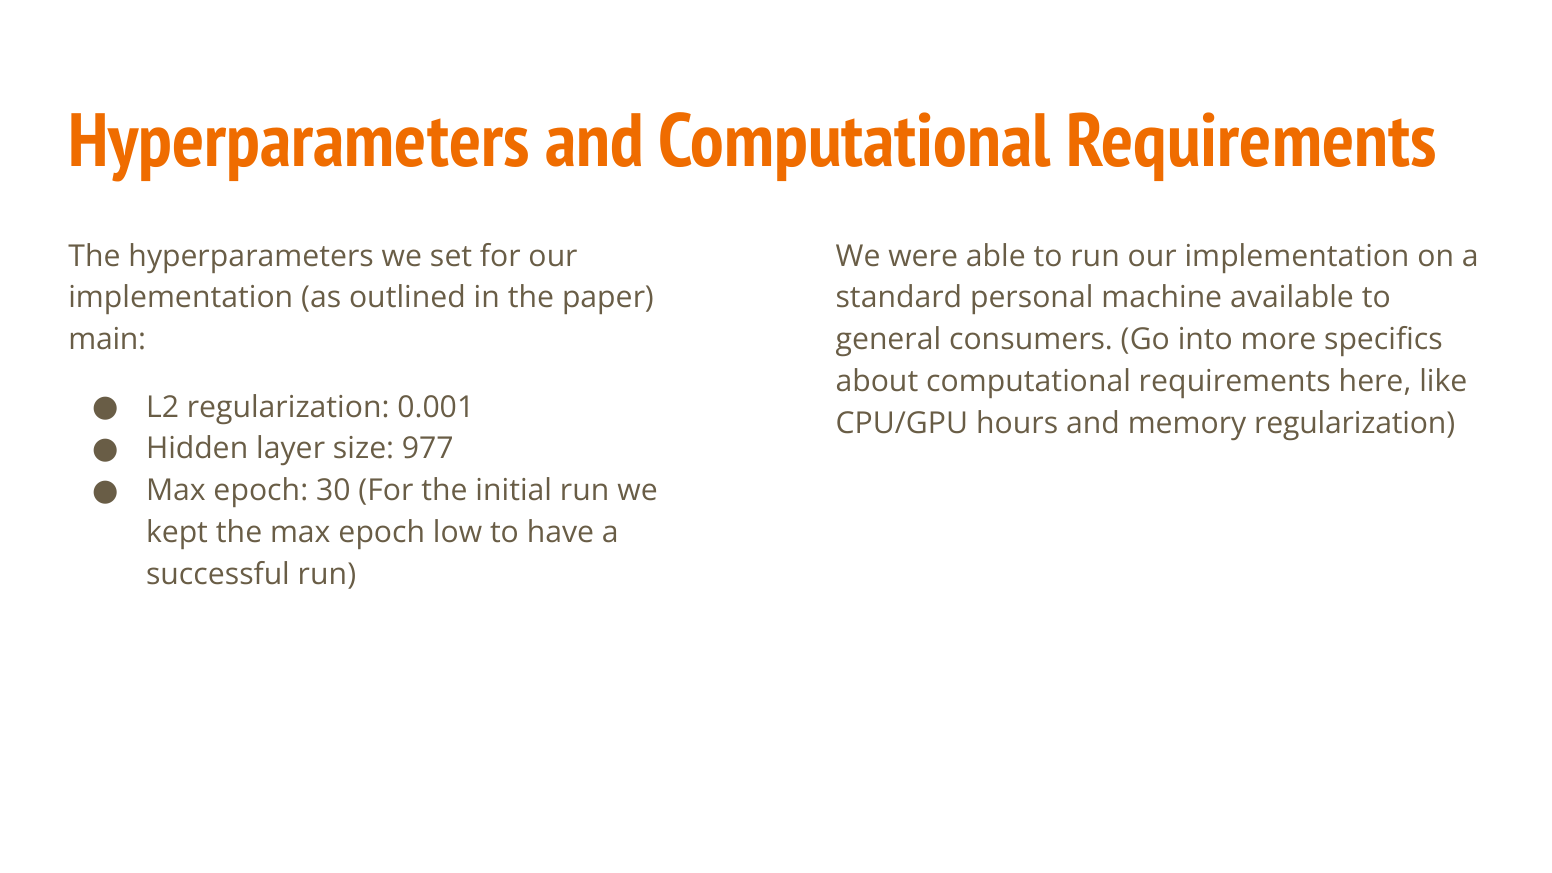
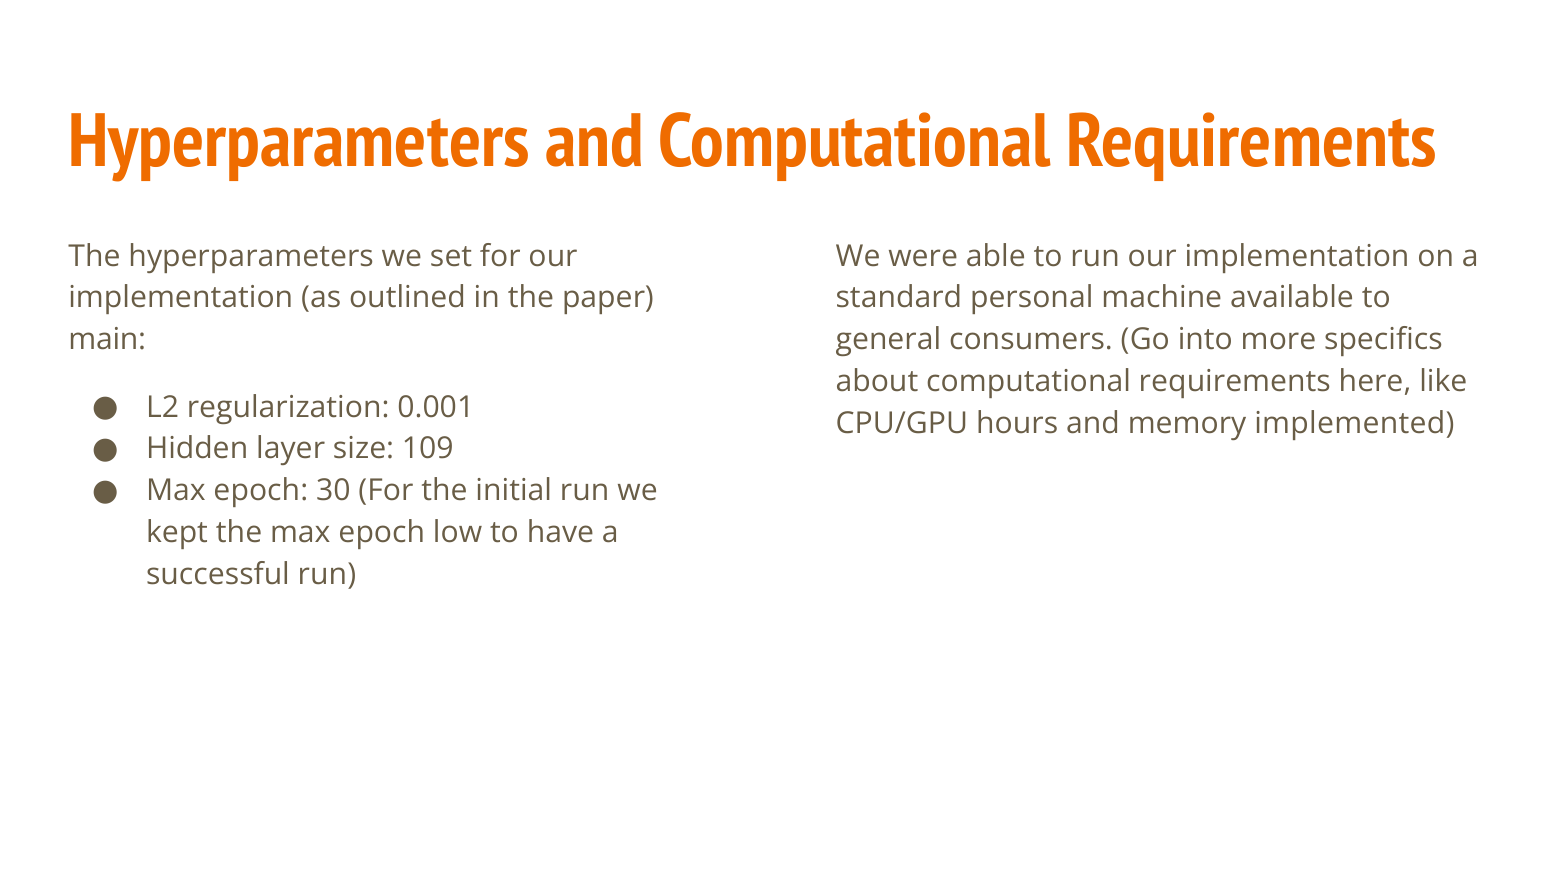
memory regularization: regularization -> implemented
977: 977 -> 109
